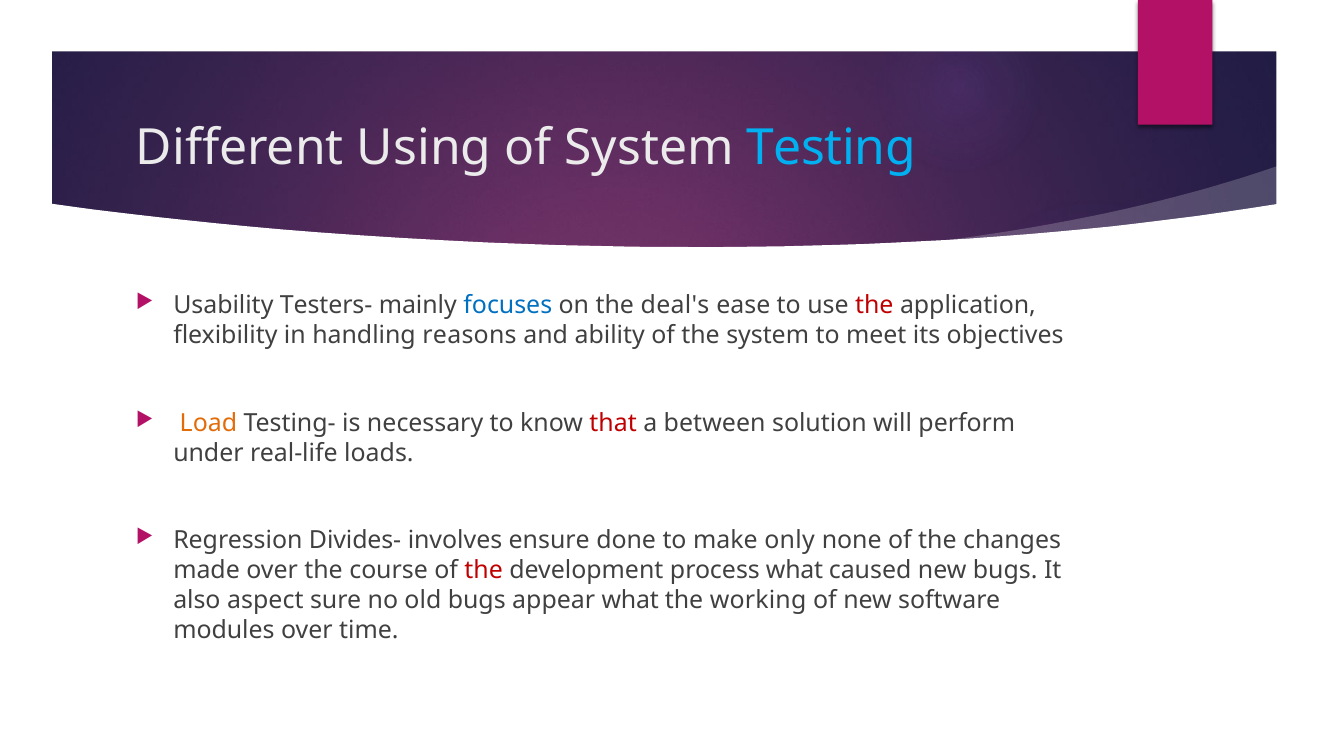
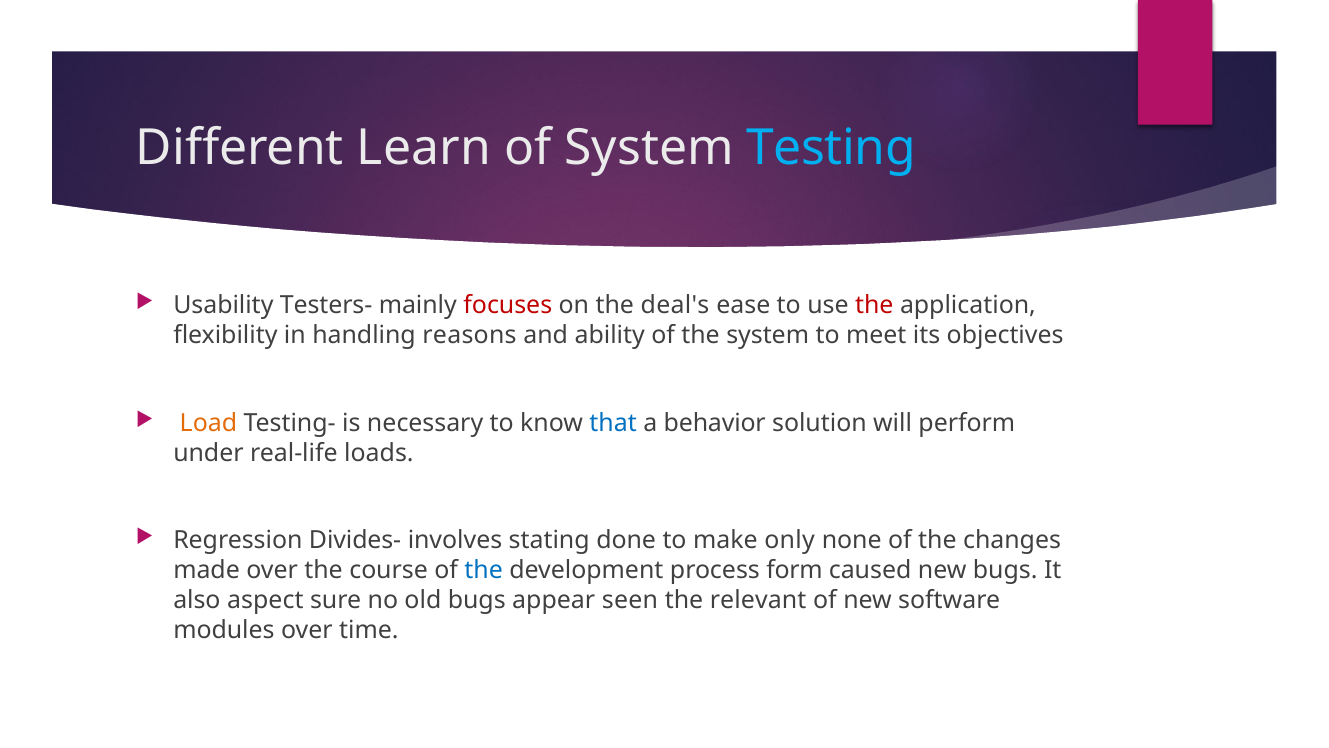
Using: Using -> Learn
focuses colour: blue -> red
that colour: red -> blue
between: between -> behavior
ensure: ensure -> stating
the at (484, 570) colour: red -> blue
process what: what -> form
appear what: what -> seen
working: working -> relevant
